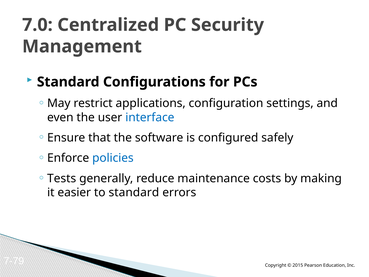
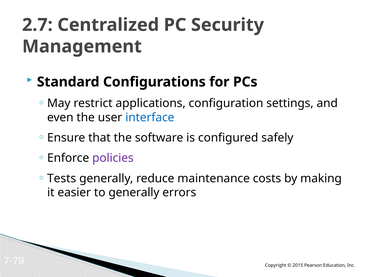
7.0: 7.0 -> 2.7
policies colour: blue -> purple
to standard: standard -> generally
